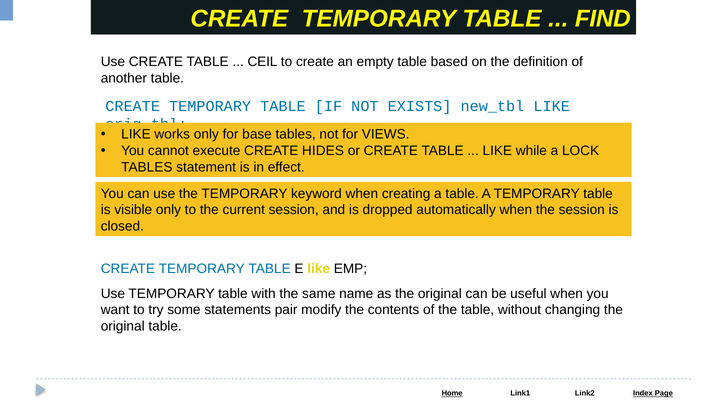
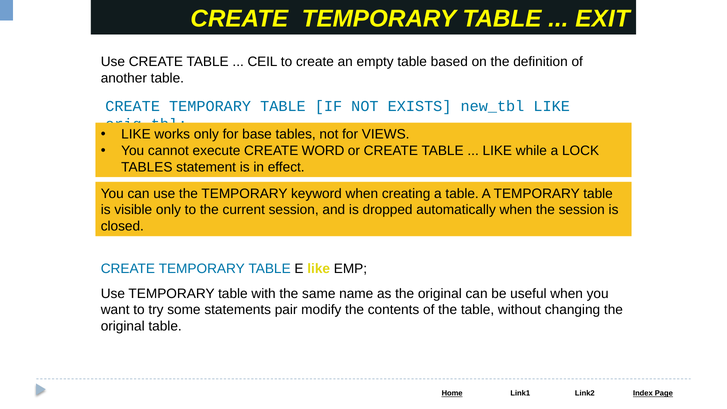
FIND: FIND -> EXIT
HIDES: HIDES -> WORD
